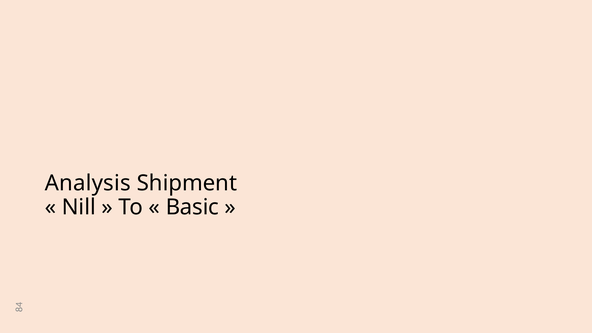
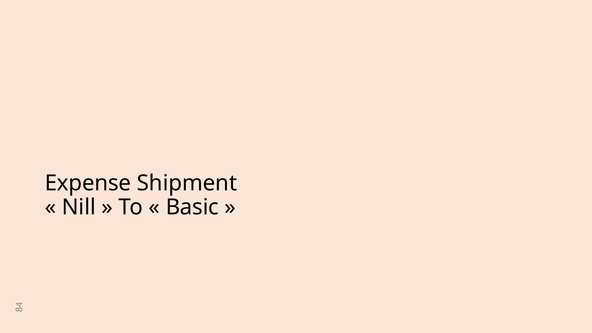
Analysis: Analysis -> Expense
